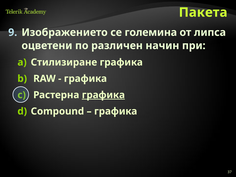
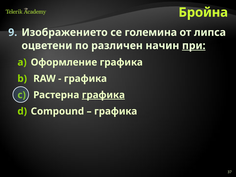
Пакета: Пакета -> Бройна
при underline: none -> present
Стилизиране: Стилизиране -> Оформление
